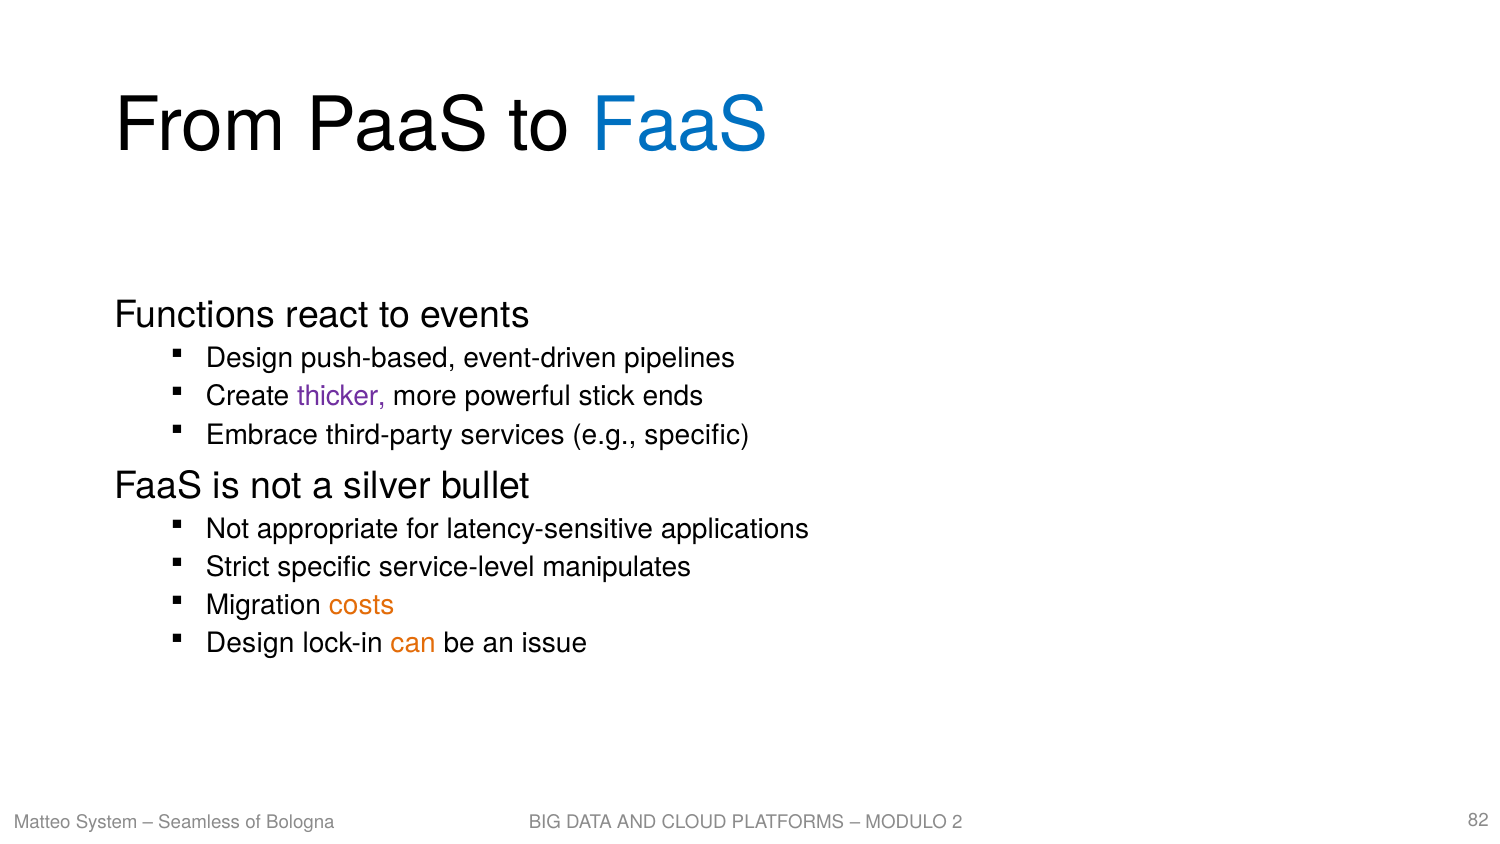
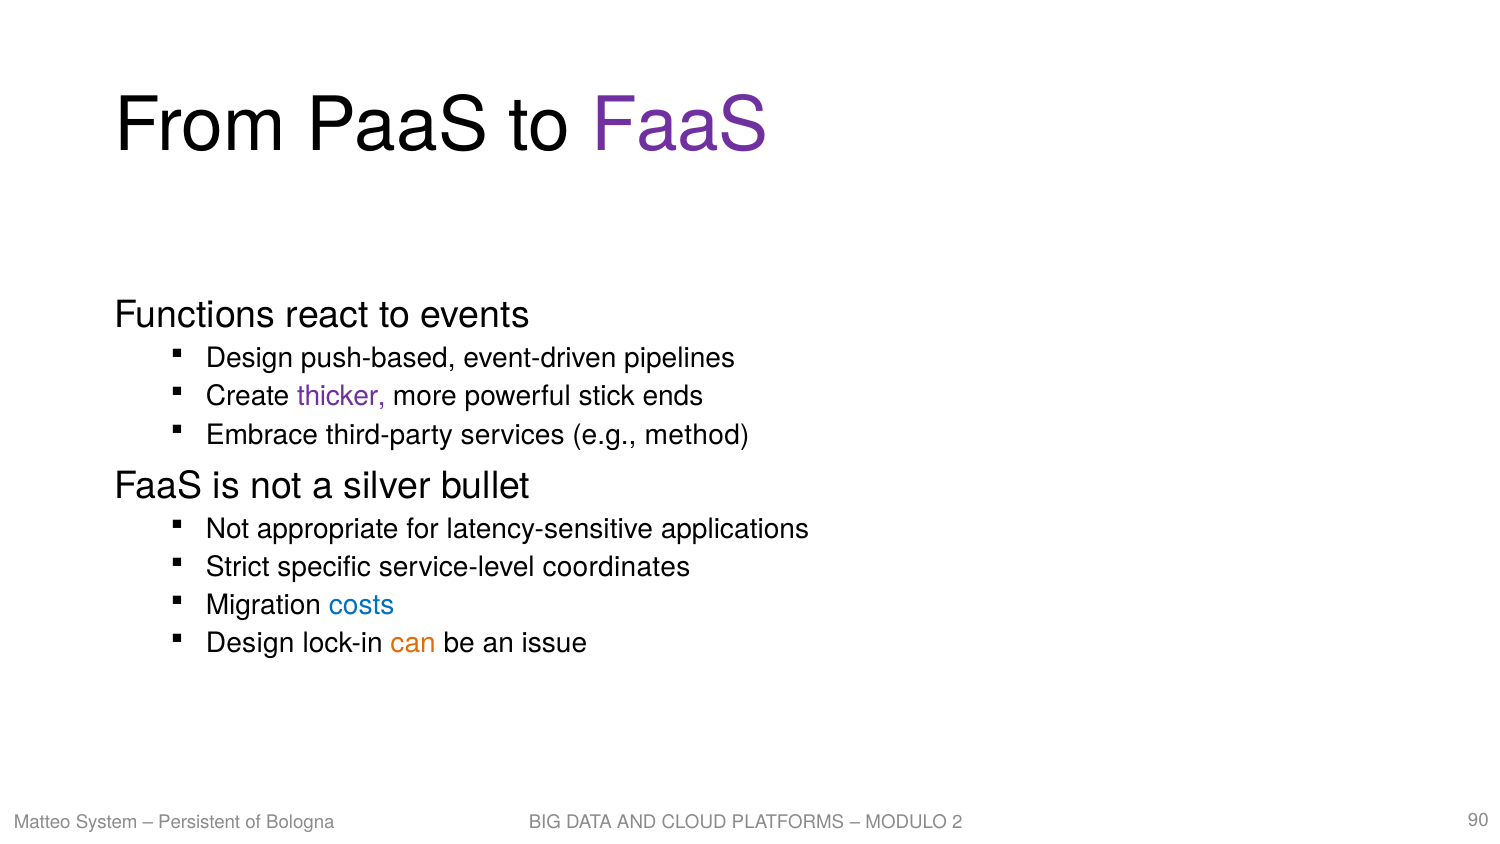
FaaS at (680, 126) colour: blue -> purple
e.g specific: specific -> method
manipulates: manipulates -> coordinates
costs colour: orange -> blue
Seamless: Seamless -> Persistent
82: 82 -> 90
